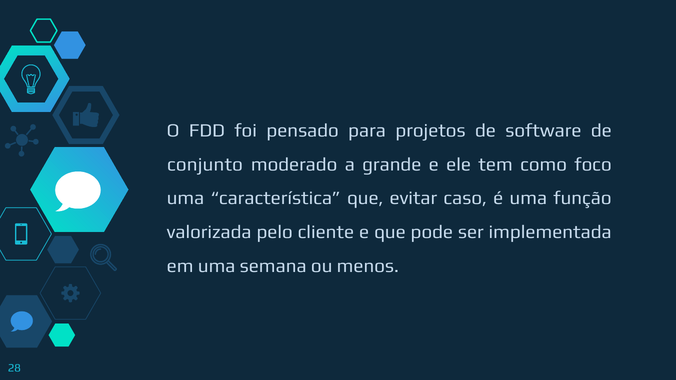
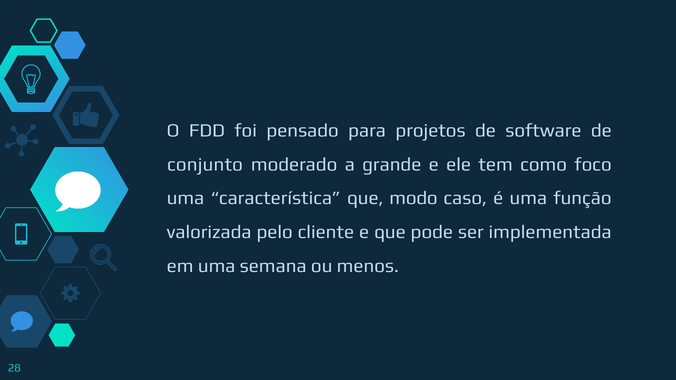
evitar: evitar -> modo
